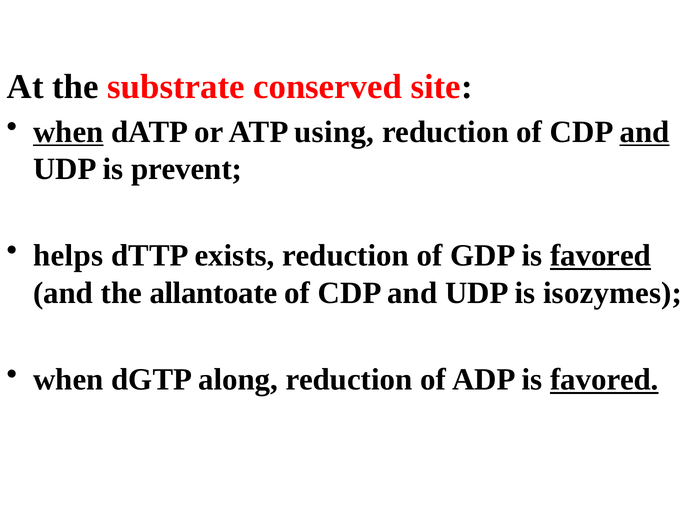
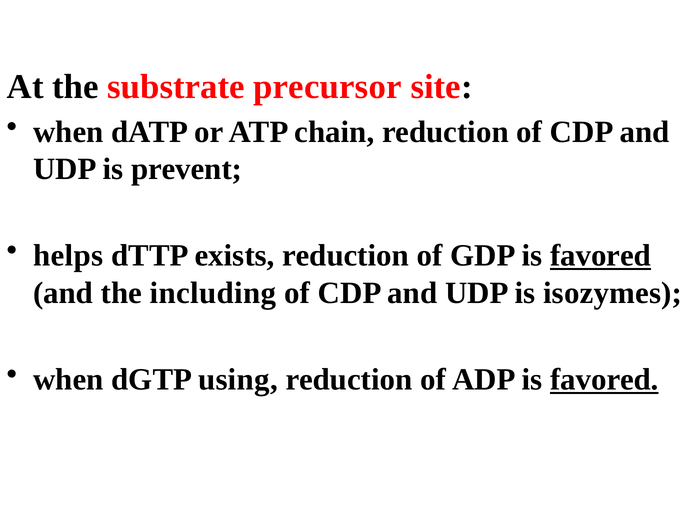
conserved: conserved -> precursor
when at (68, 132) underline: present -> none
using: using -> chain
and at (645, 132) underline: present -> none
allantoate: allantoate -> including
along: along -> using
